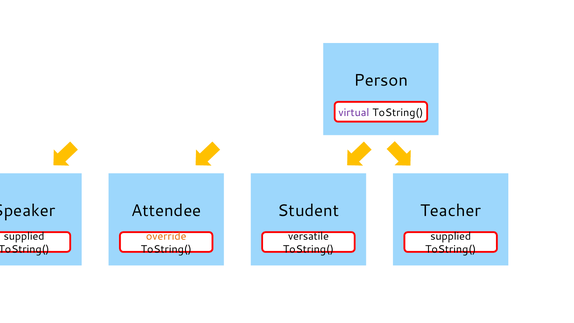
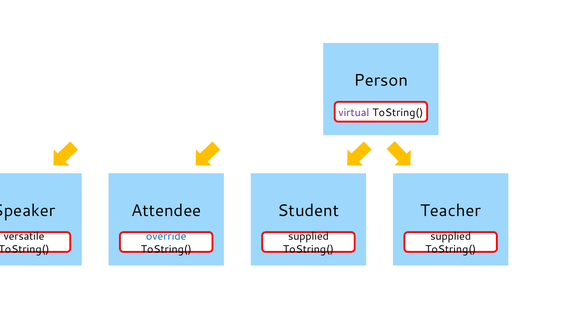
supplied at (24, 236): supplied -> versatile
override colour: orange -> blue
versatile at (308, 236): versatile -> supplied
